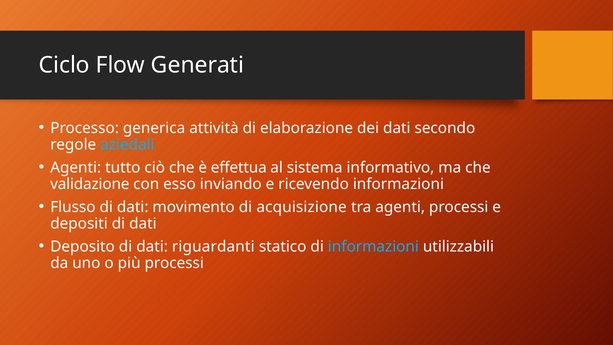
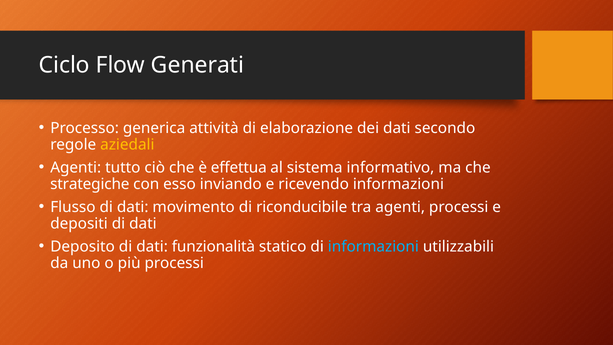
aziedali colour: light blue -> yellow
validazione: validazione -> strategiche
acquisizione: acquisizione -> riconducibile
riguardanti: riguardanti -> funzionalità
